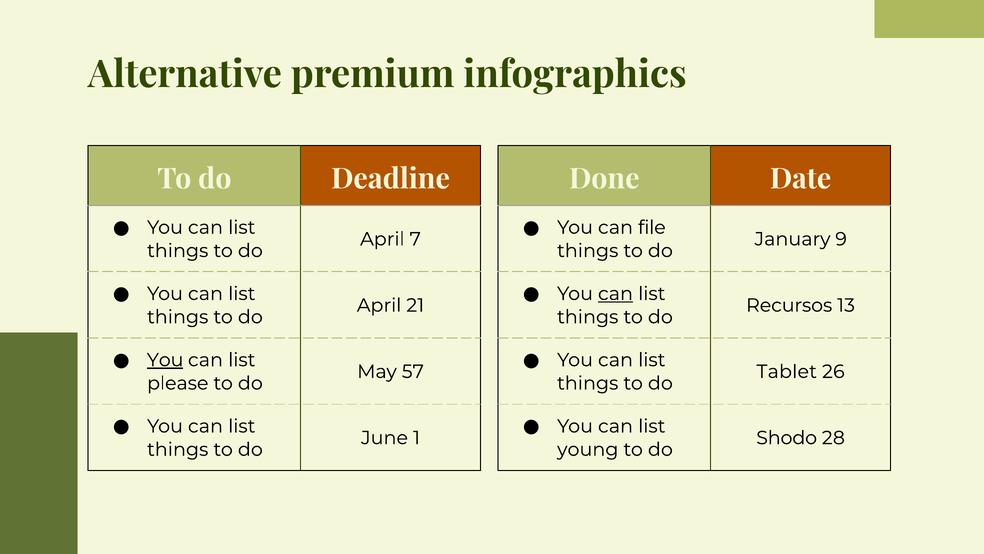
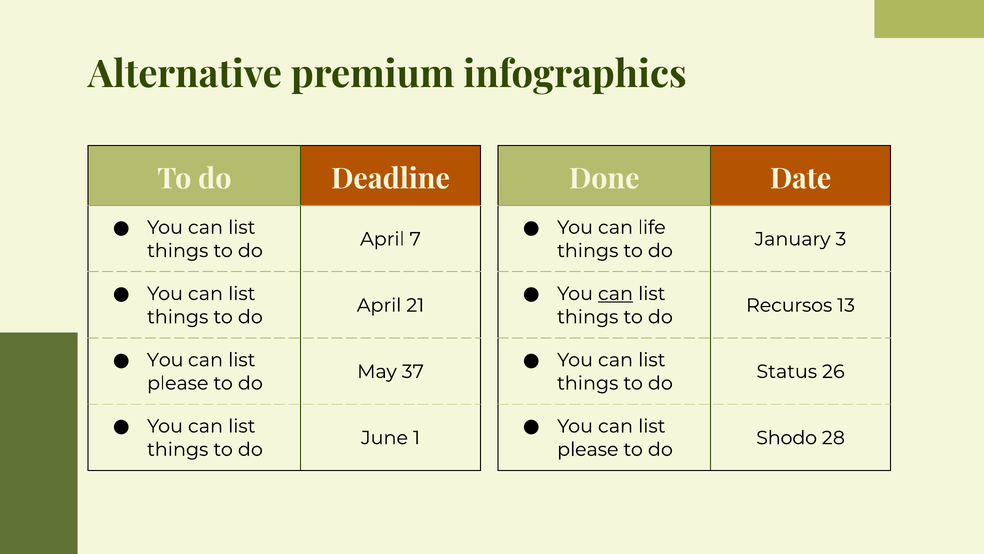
file: file -> life
9: 9 -> 3
You at (165, 360) underline: present -> none
57: 57 -> 37
Tablet: Tablet -> Status
young at (588, 449): young -> please
